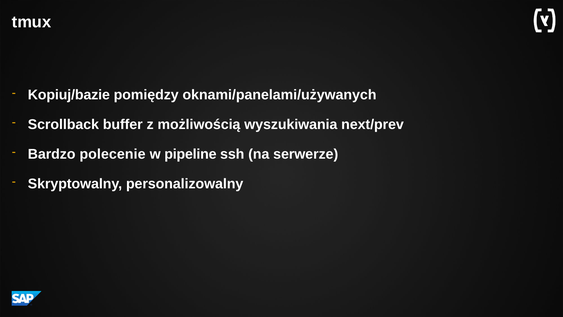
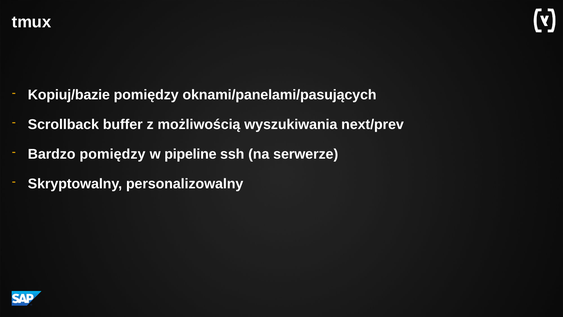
oknami/panelami/używanych: oknami/panelami/używanych -> oknami/panelami/pasujących
Bardzo polecenie: polecenie -> pomiędzy
